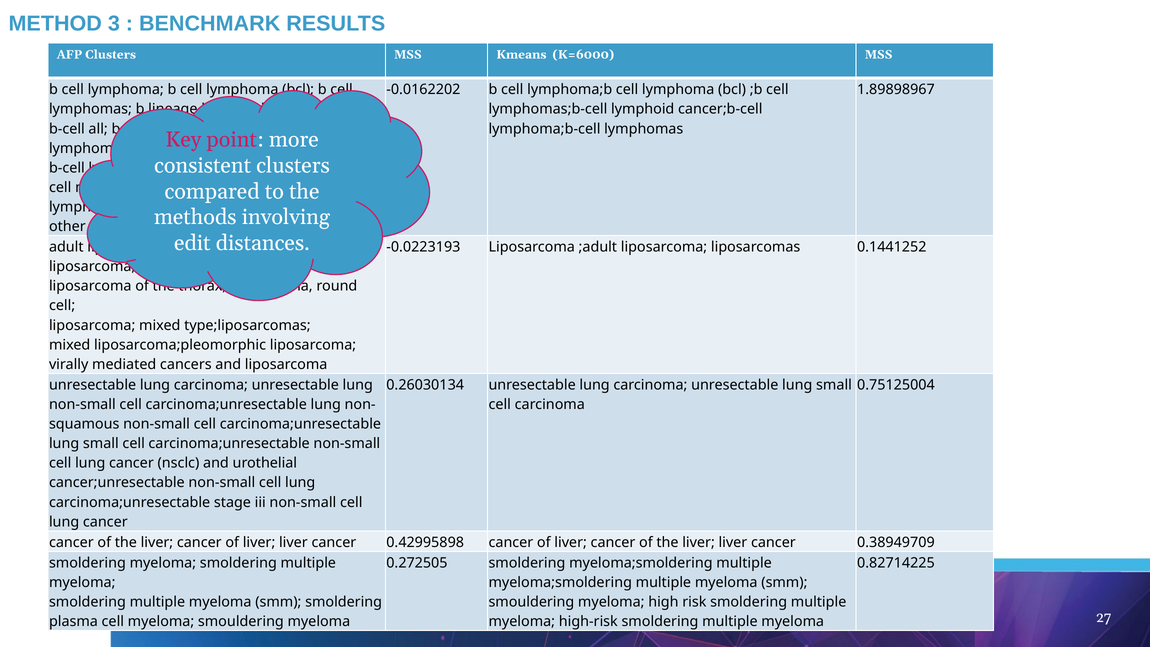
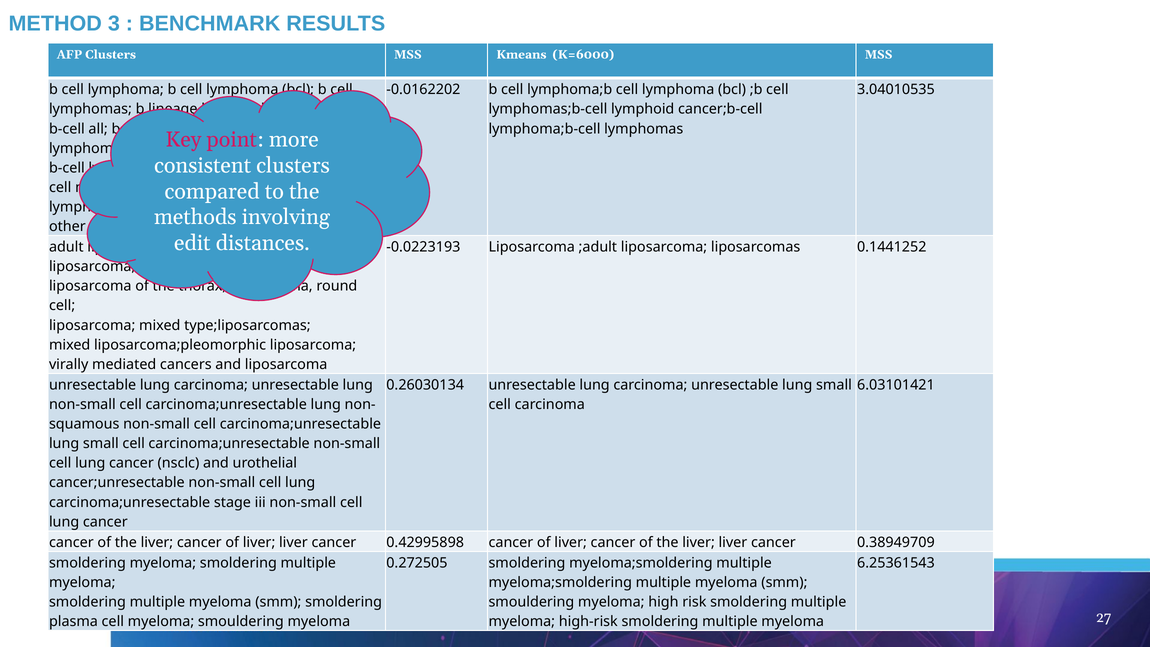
1.89898967: 1.89898967 -> 3.04010535
0.75125004: 0.75125004 -> 6.03101421
0.82714225: 0.82714225 -> 6.25361543
